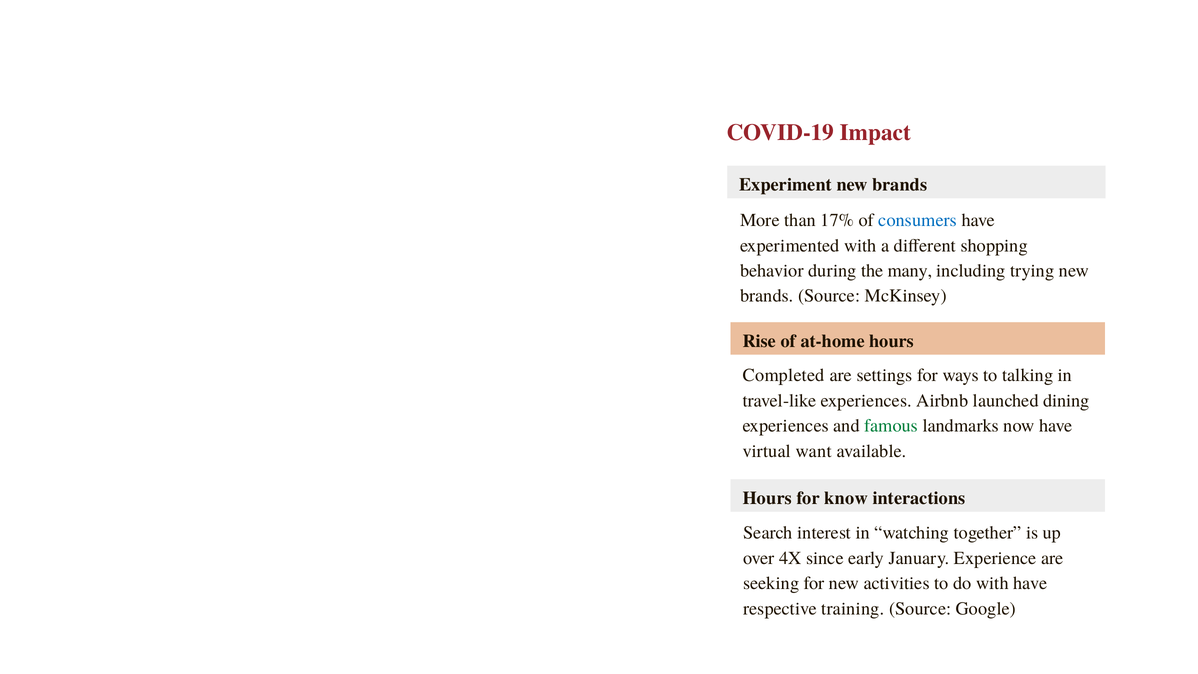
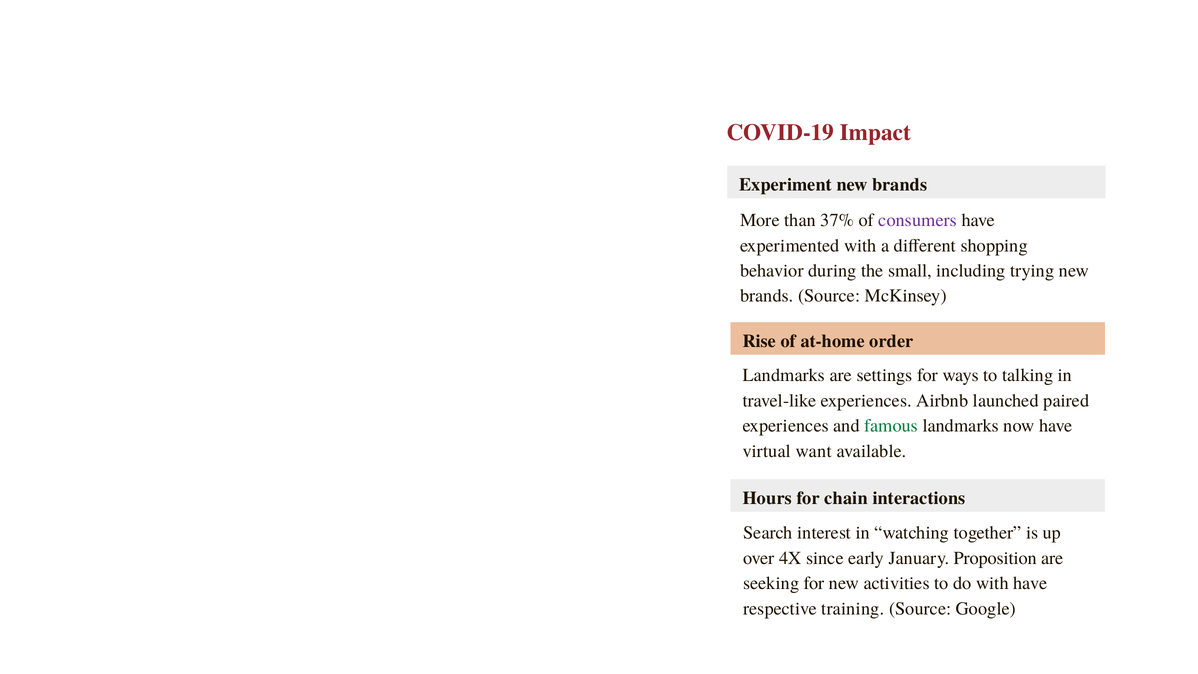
17%: 17% -> 37%
consumers colour: blue -> purple
many: many -> small
at-home hours: hours -> order
Completed at (784, 375): Completed -> Landmarks
dining: dining -> paired
know: know -> chain
Experience: Experience -> Proposition
